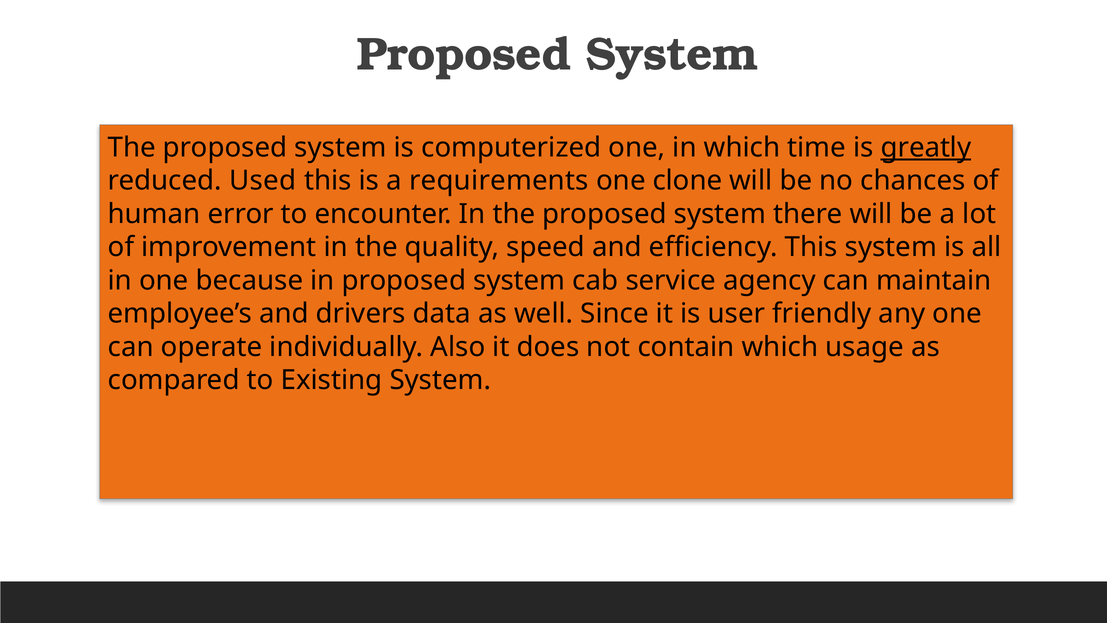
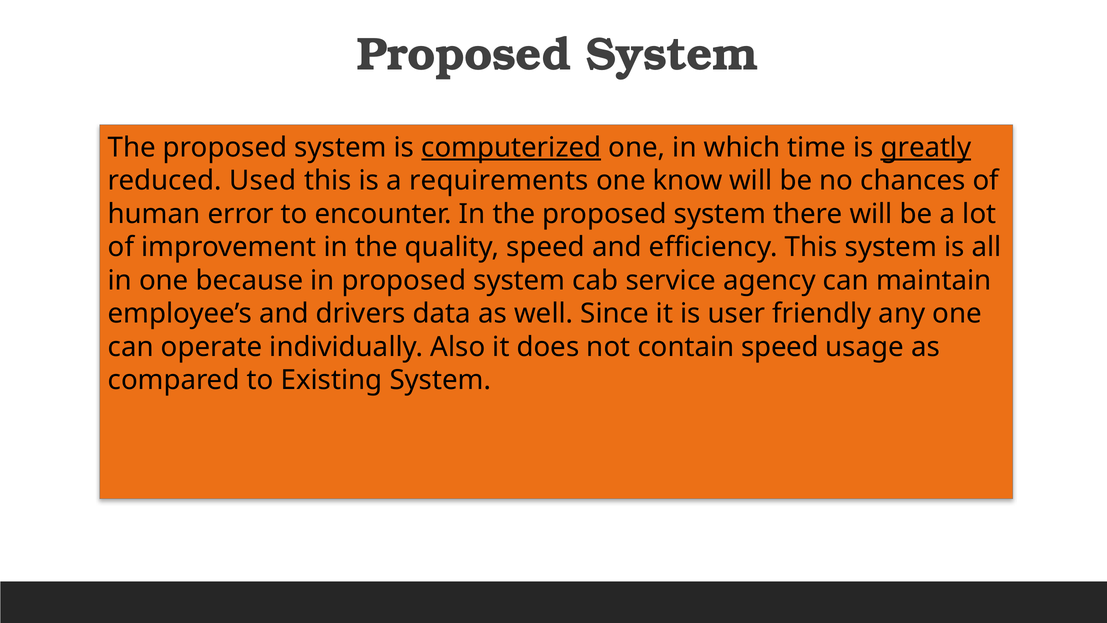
computerized underline: none -> present
clone: clone -> know
contain which: which -> speed
